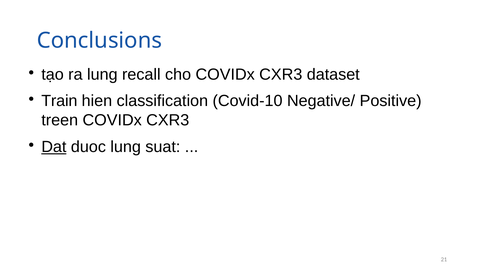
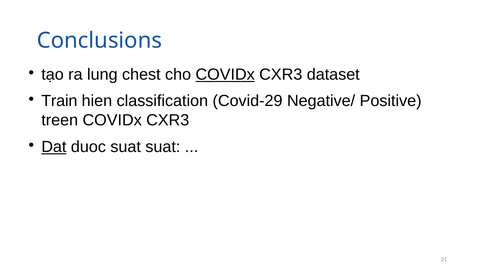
recall: recall -> chest
COVIDx at (225, 75) underline: none -> present
Covid-10: Covid-10 -> Covid-29
duoc lung: lung -> suat
